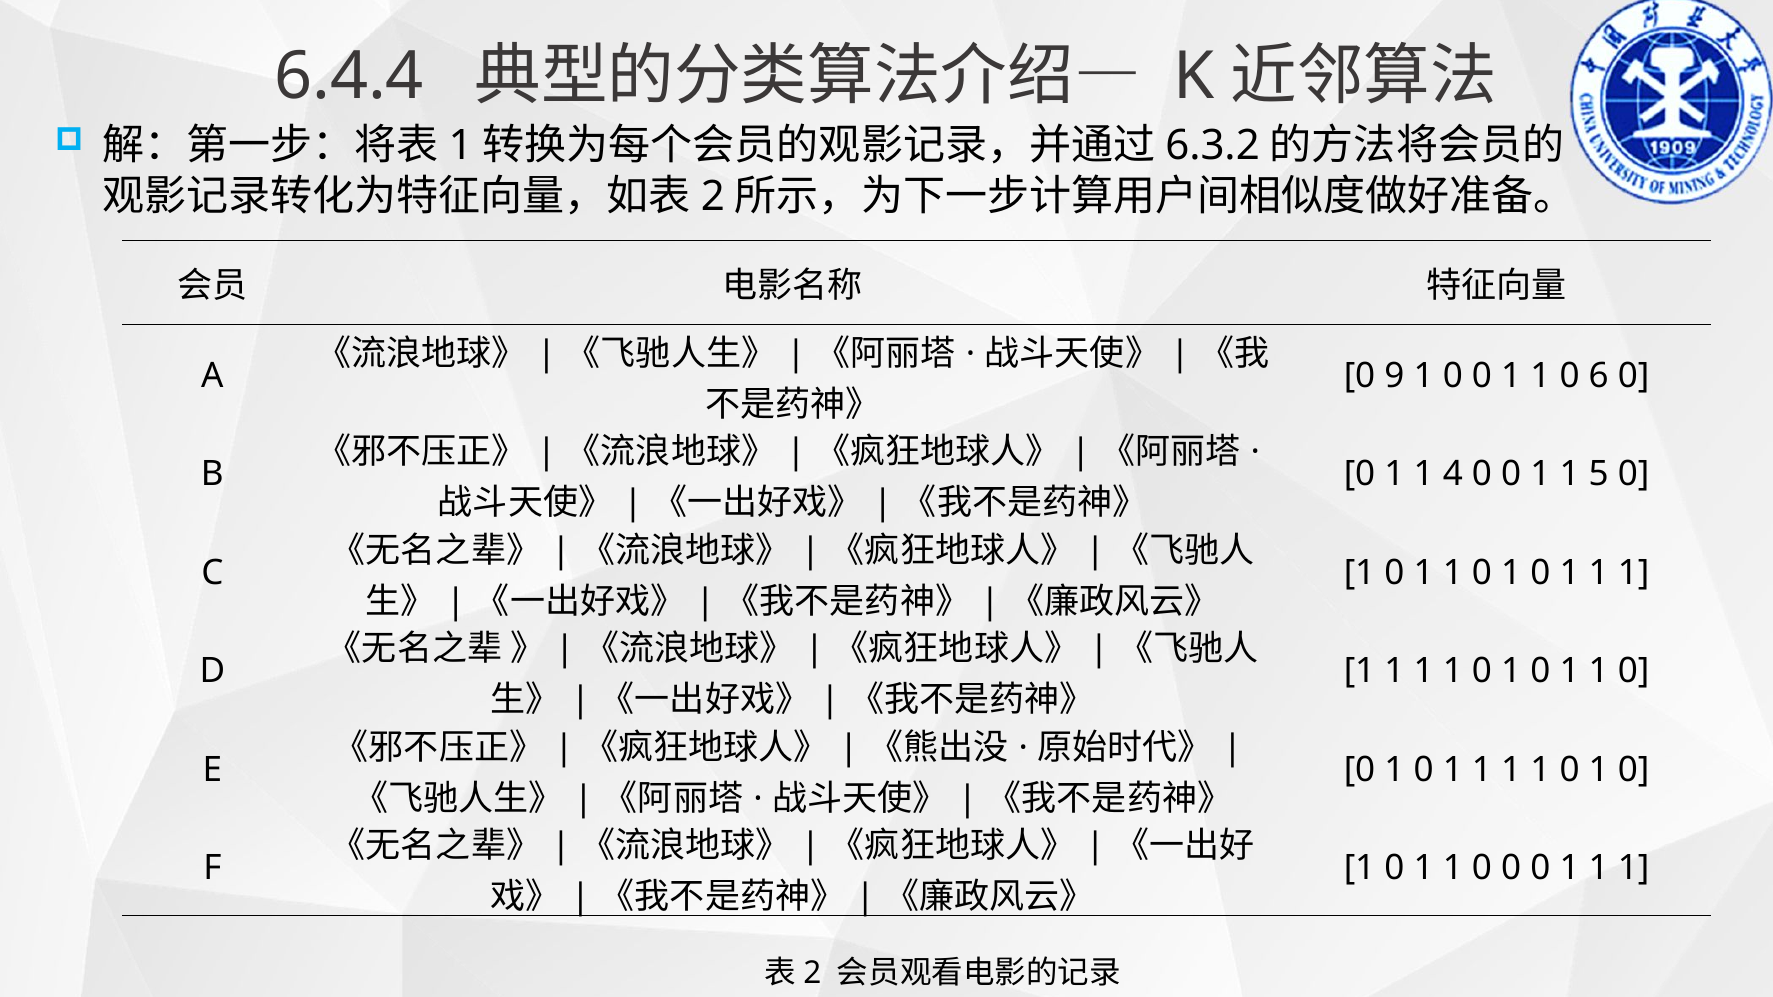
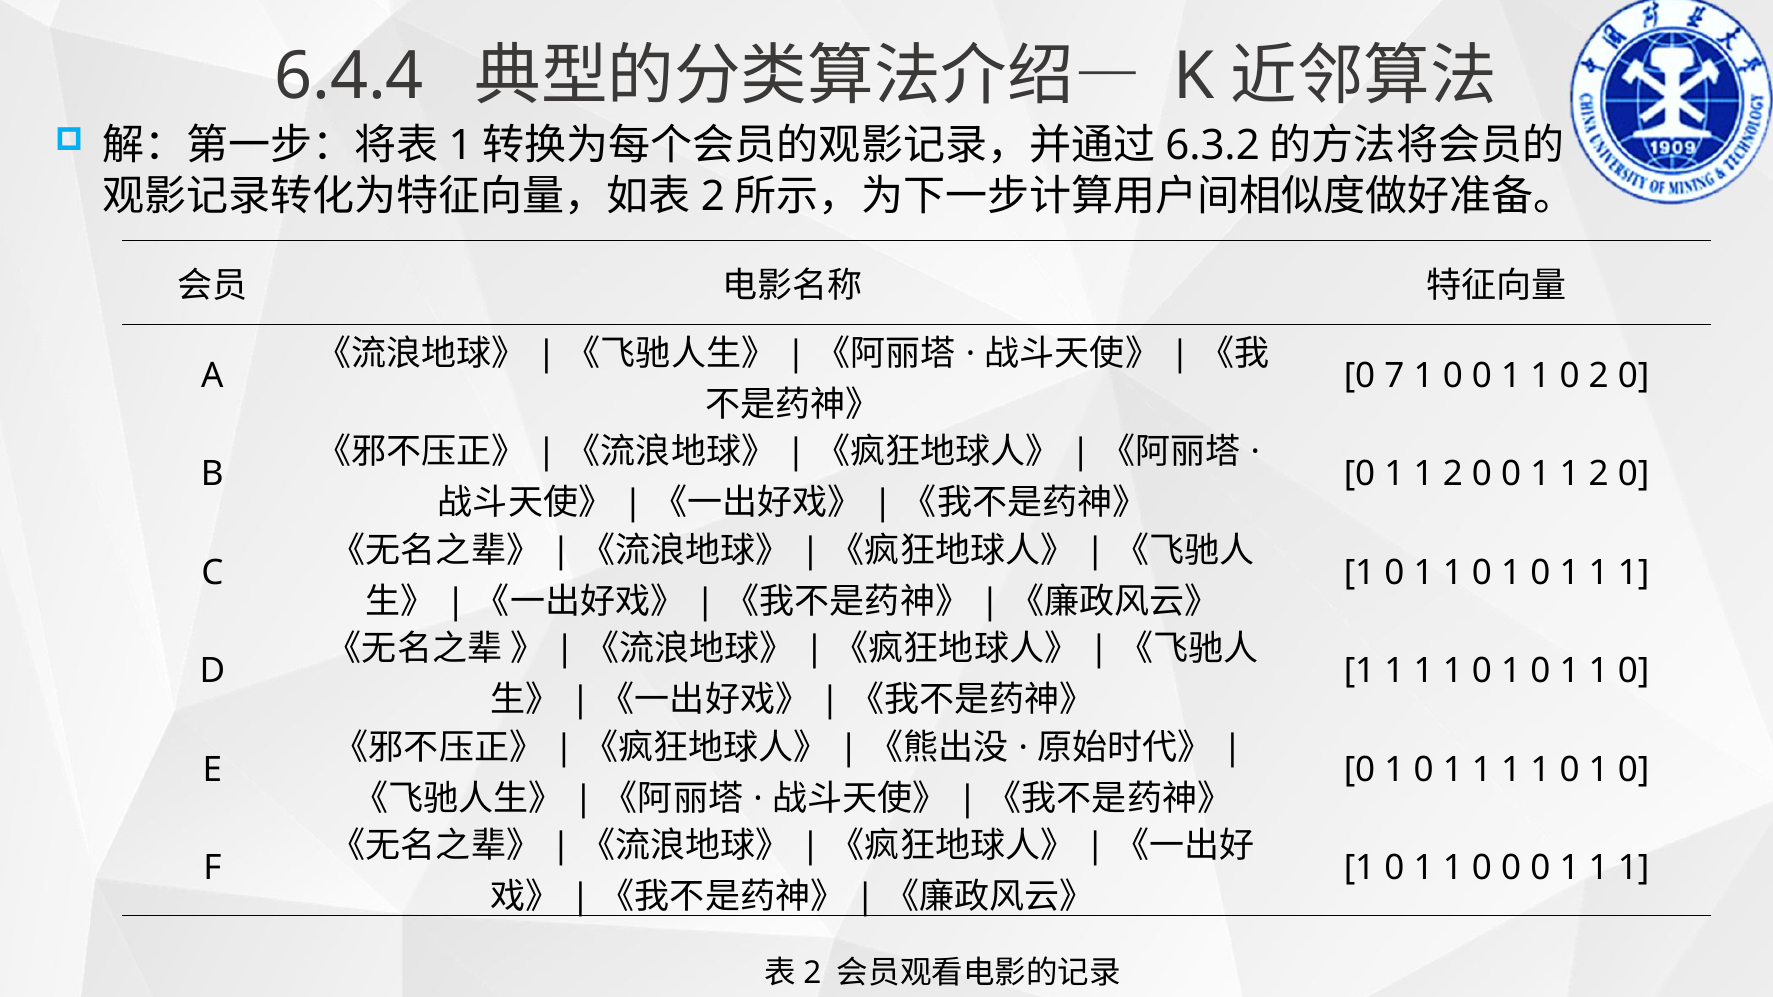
9: 9 -> 7
0 6: 6 -> 2
4 at (1453, 474): 4 -> 2
5 at (1599, 474): 5 -> 2
